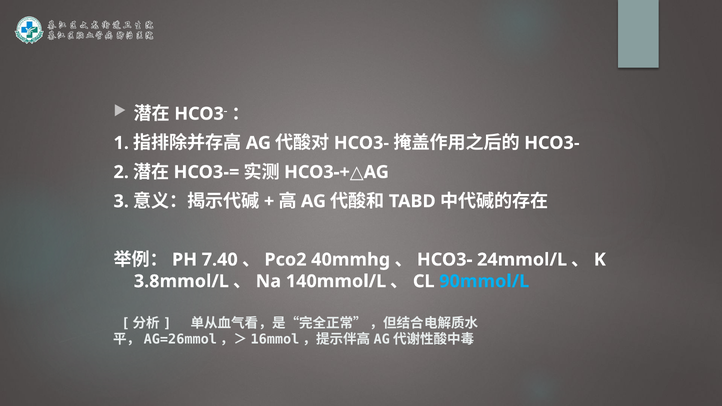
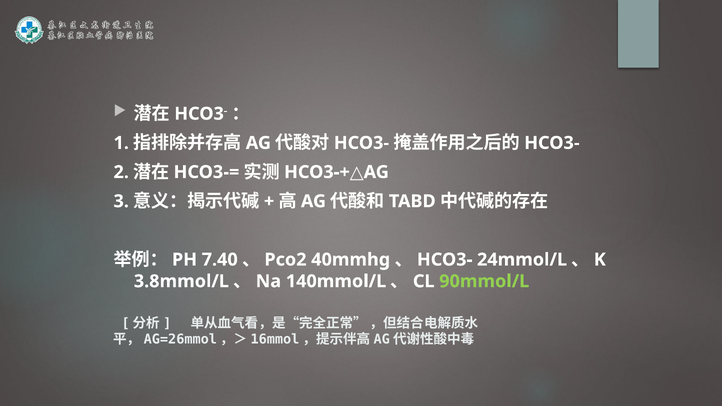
90mmol/L colour: light blue -> light green
